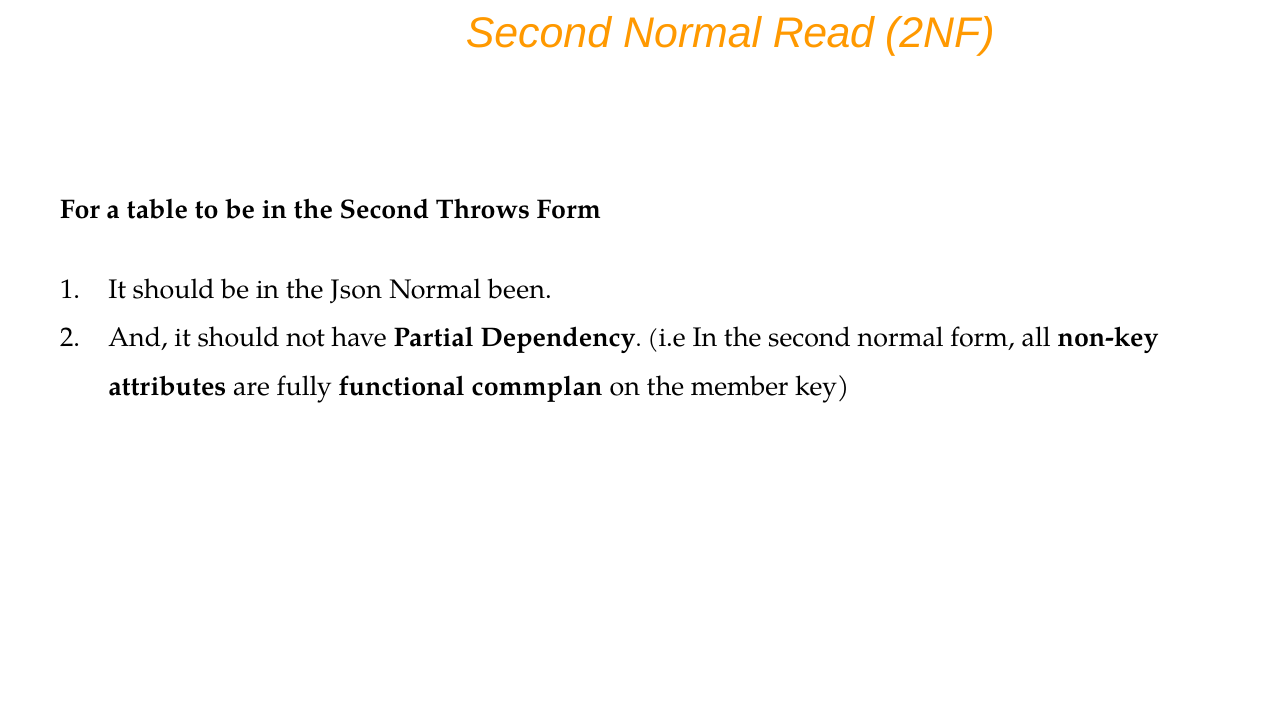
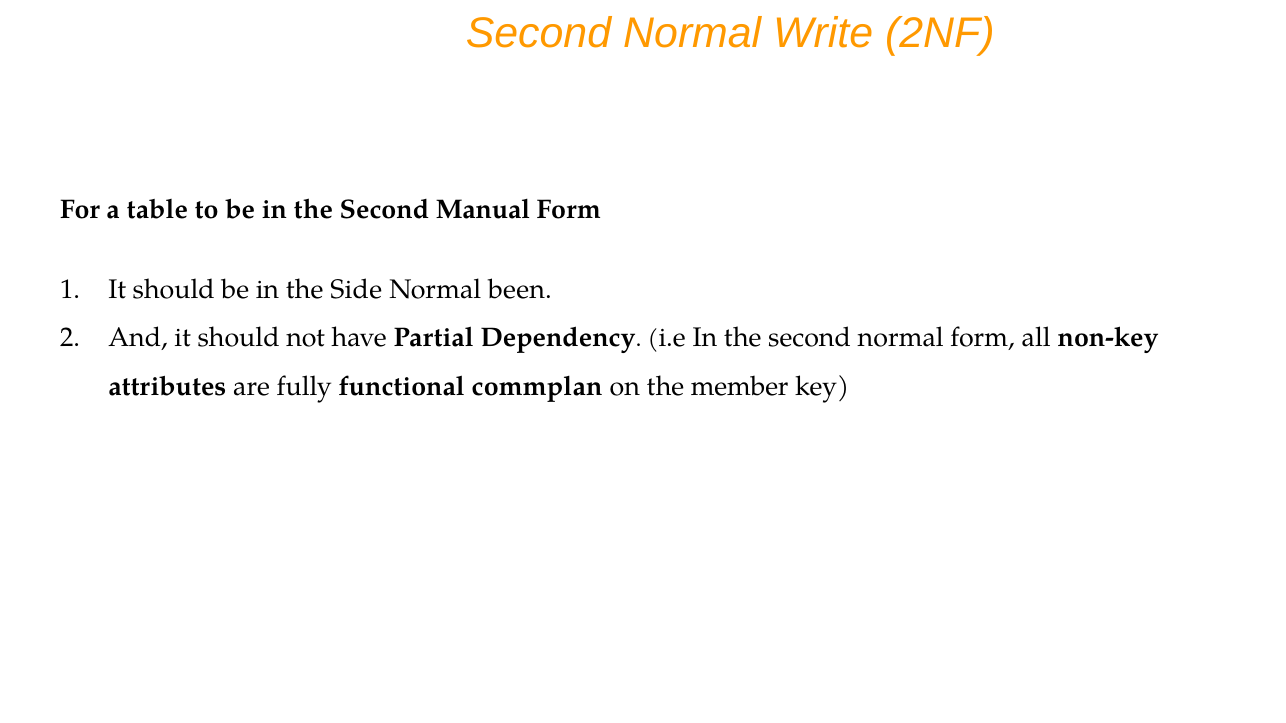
Read: Read -> Write
Throws: Throws -> Manual
Json: Json -> Side
